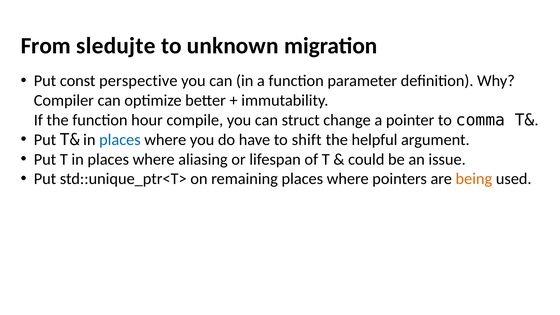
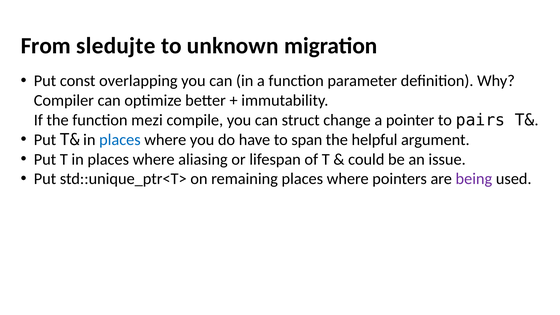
perspective: perspective -> overlapping
hour: hour -> mezi
comma: comma -> pairs
shift: shift -> span
being colour: orange -> purple
